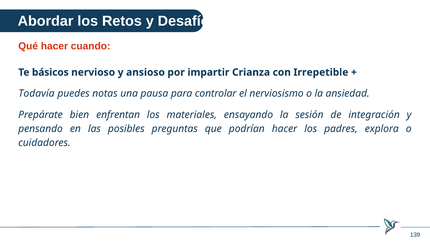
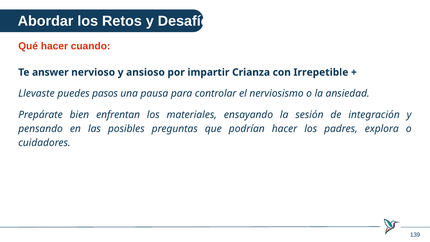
básicos: básicos -> answer
Todavía: Todavía -> Llevaste
notas: notas -> pasos
